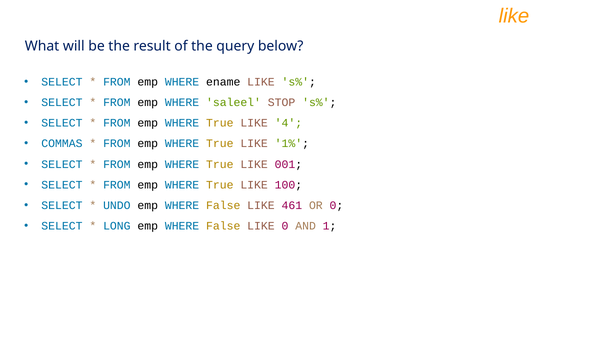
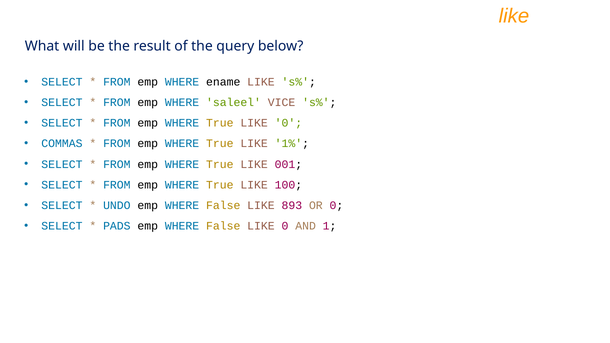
STOP: STOP -> VICE
True LIKE 4: 4 -> 0
461: 461 -> 893
LONG: LONG -> PADS
